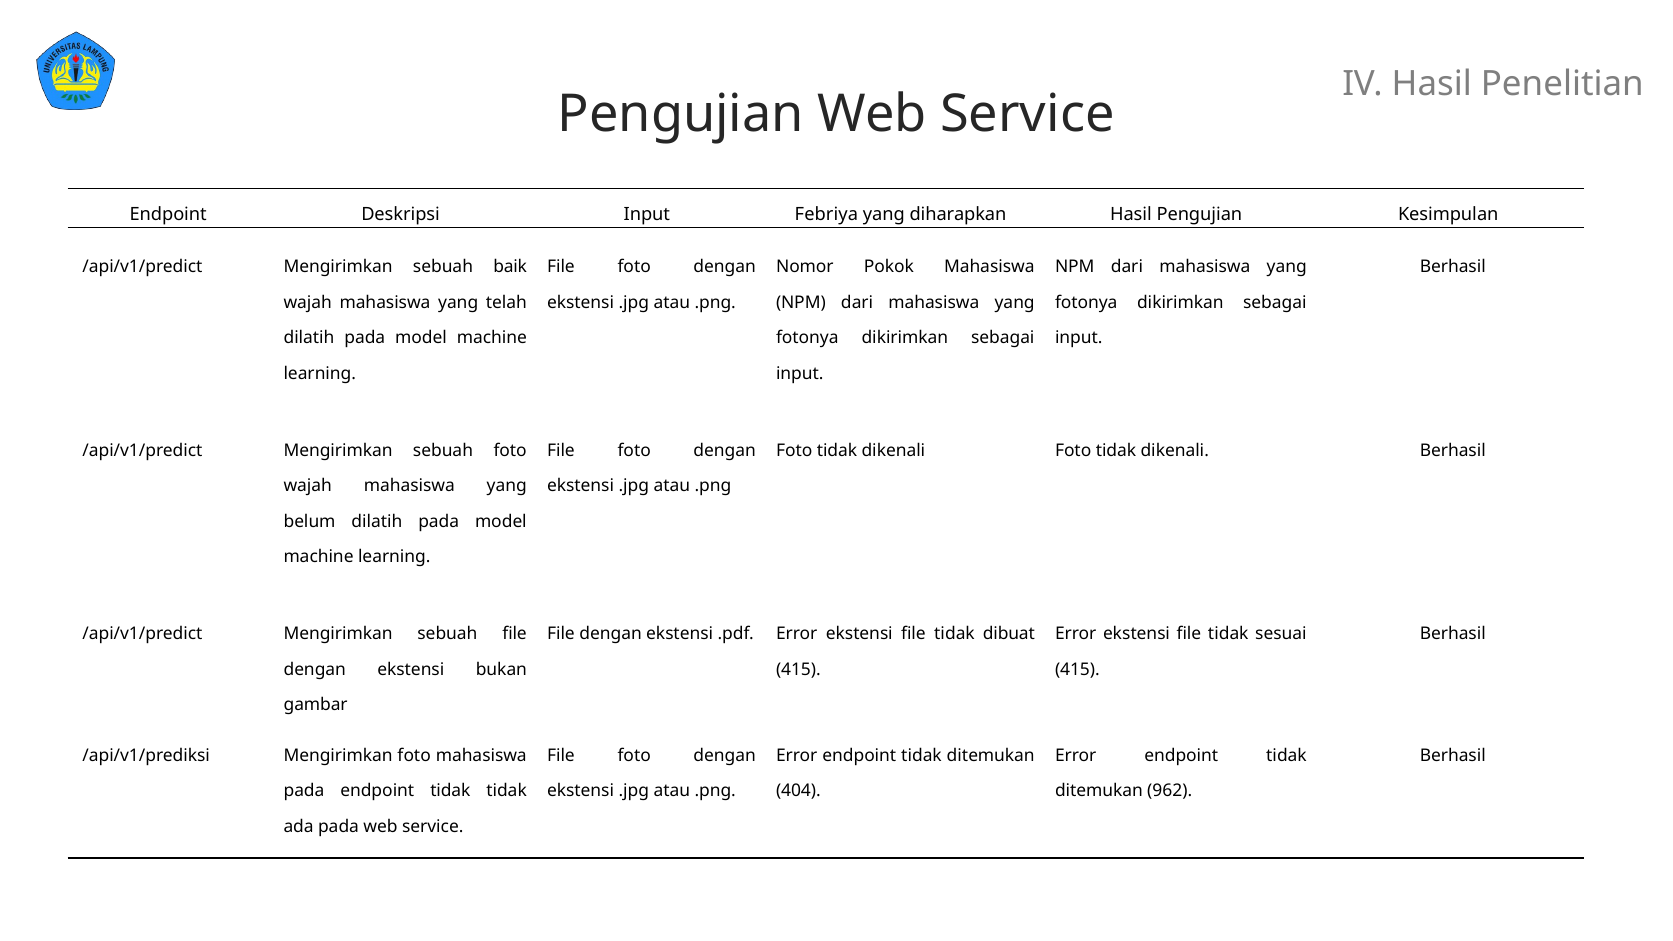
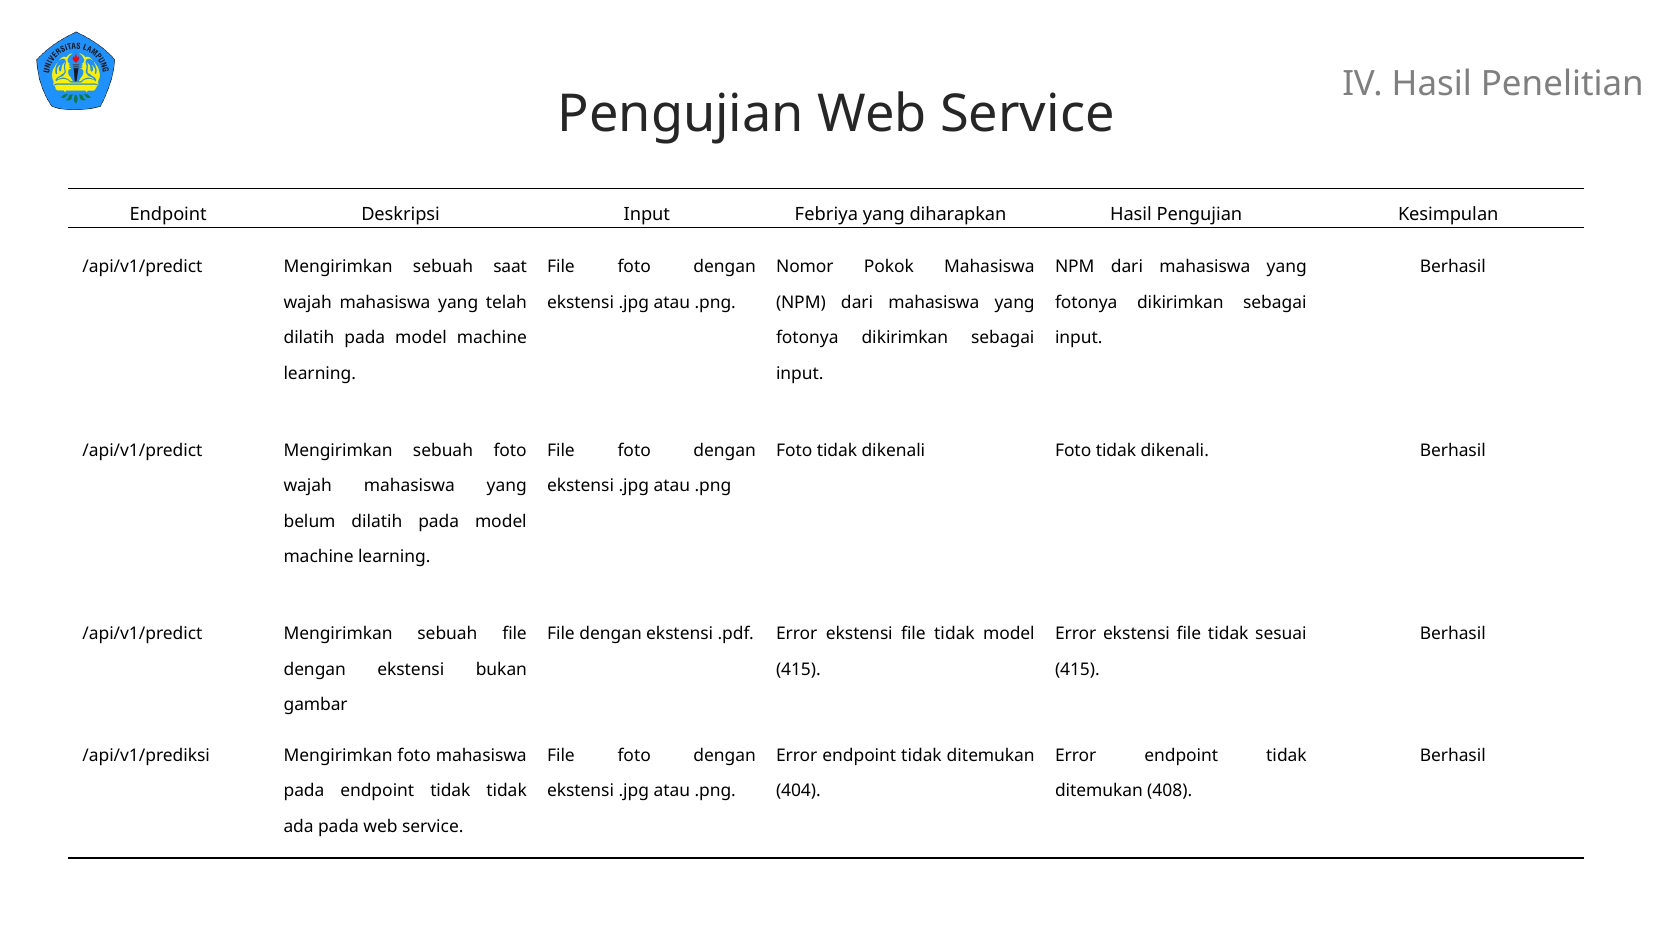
baik: baik -> saat
tidak dibuat: dibuat -> model
962: 962 -> 408
